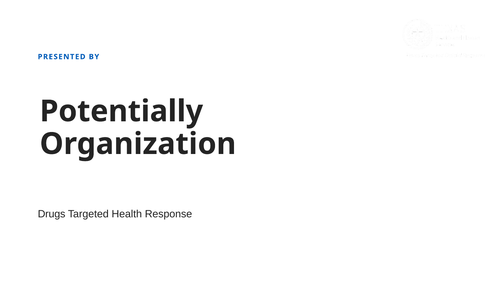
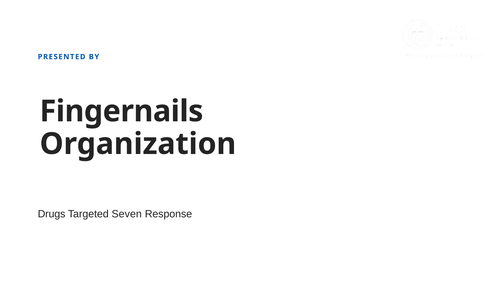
Potentially: Potentially -> Fingernails
Health: Health -> Seven
